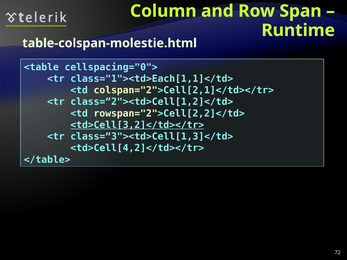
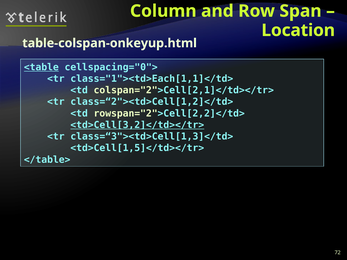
Runtime: Runtime -> Location
table-colspan-molestie.html: table-colspan-molestie.html -> table-colspan-onkeyup.html
<table underline: none -> present
<td>Cell[4,2]</td></tr>: <td>Cell[4,2]</td></tr> -> <td>Cell[1,5]</td></tr>
